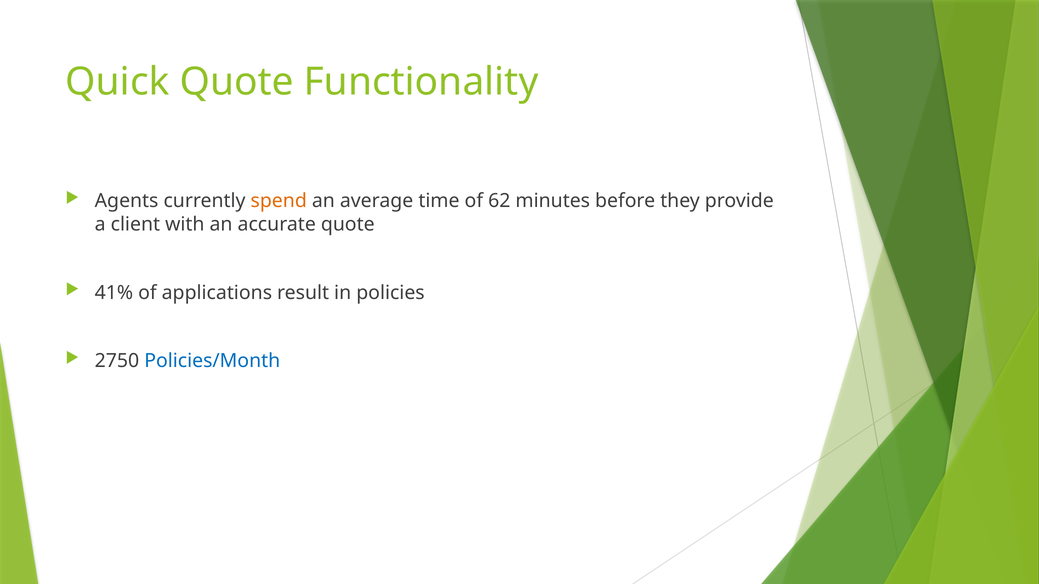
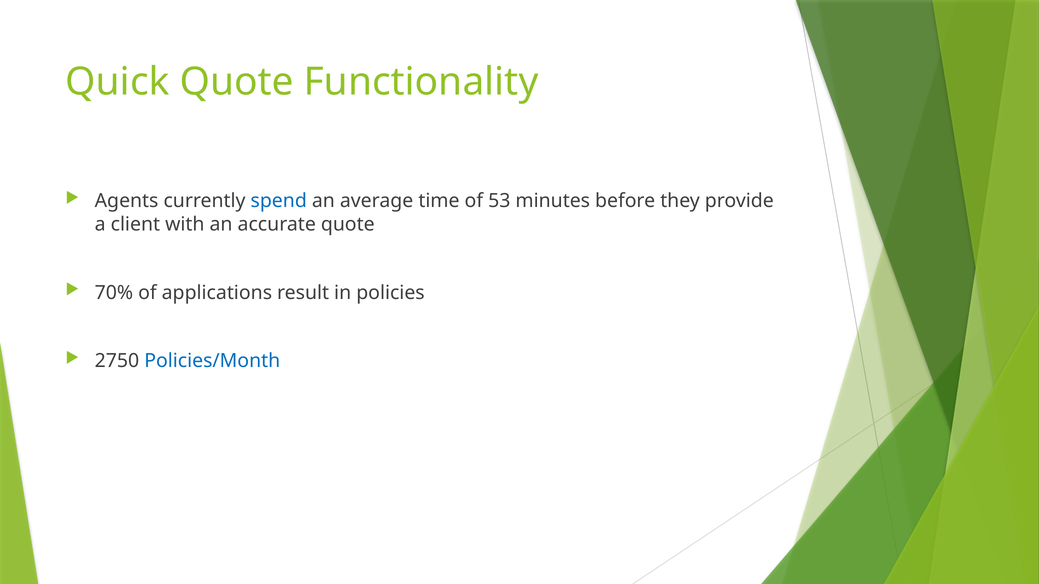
spend colour: orange -> blue
62: 62 -> 53
41%: 41% -> 70%
